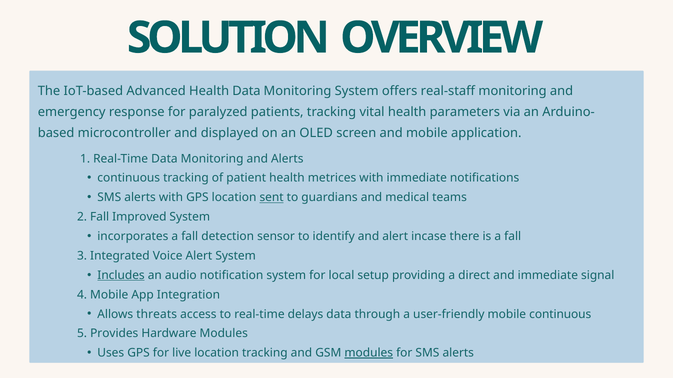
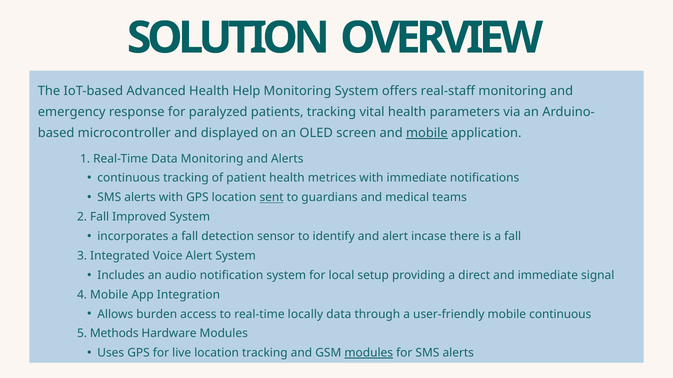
Health Data: Data -> Help
mobile at (427, 133) underline: none -> present
Includes underline: present -> none
threats: threats -> burden
delays: delays -> locally
Provides: Provides -> Methods
